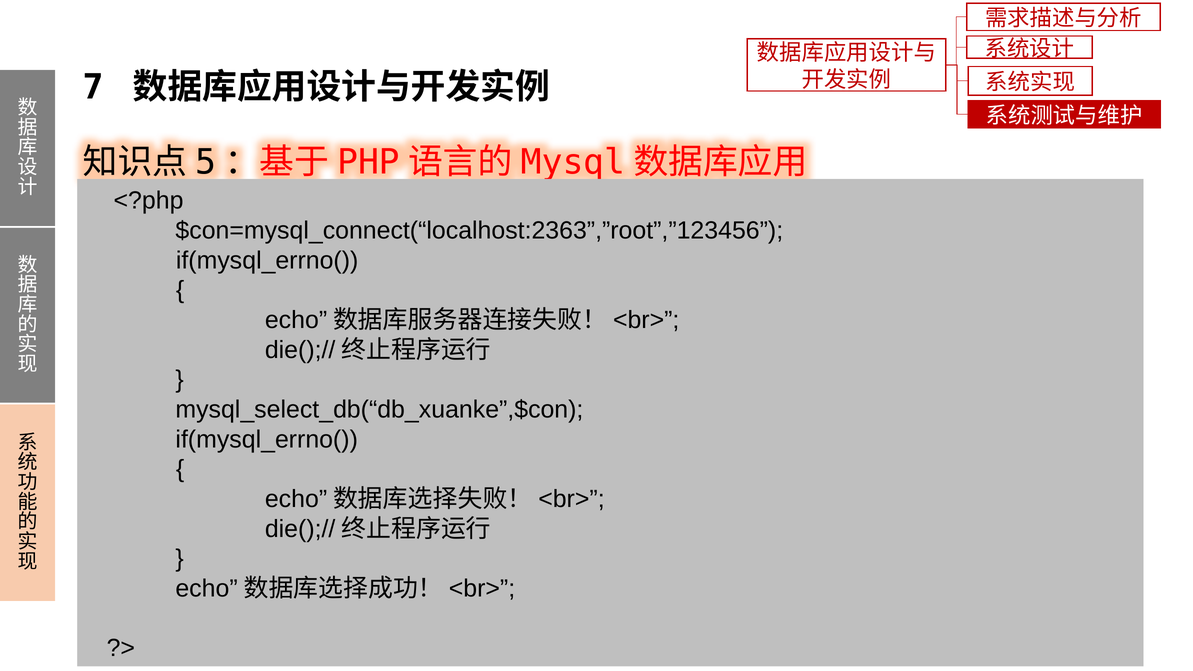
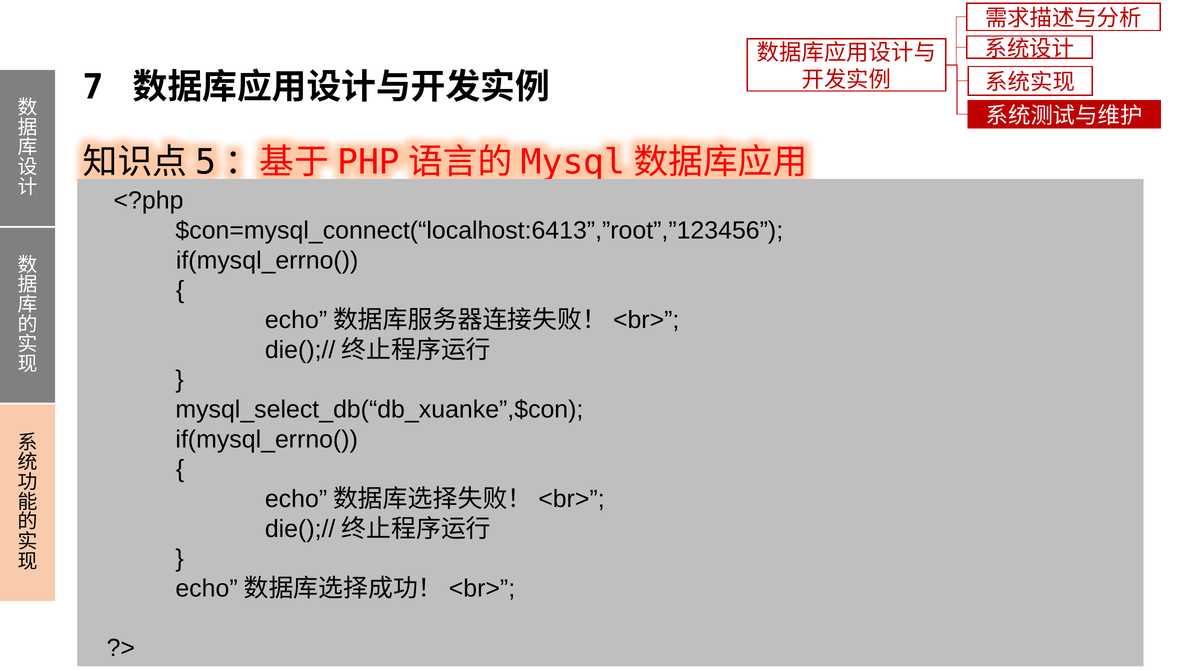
$con=mysql_connect(“localhost:2363”,”root”,”123456: $con=mysql_connect(“localhost:2363”,”root”,”123456 -> $con=mysql_connect(“localhost:6413”,”root”,”123456
